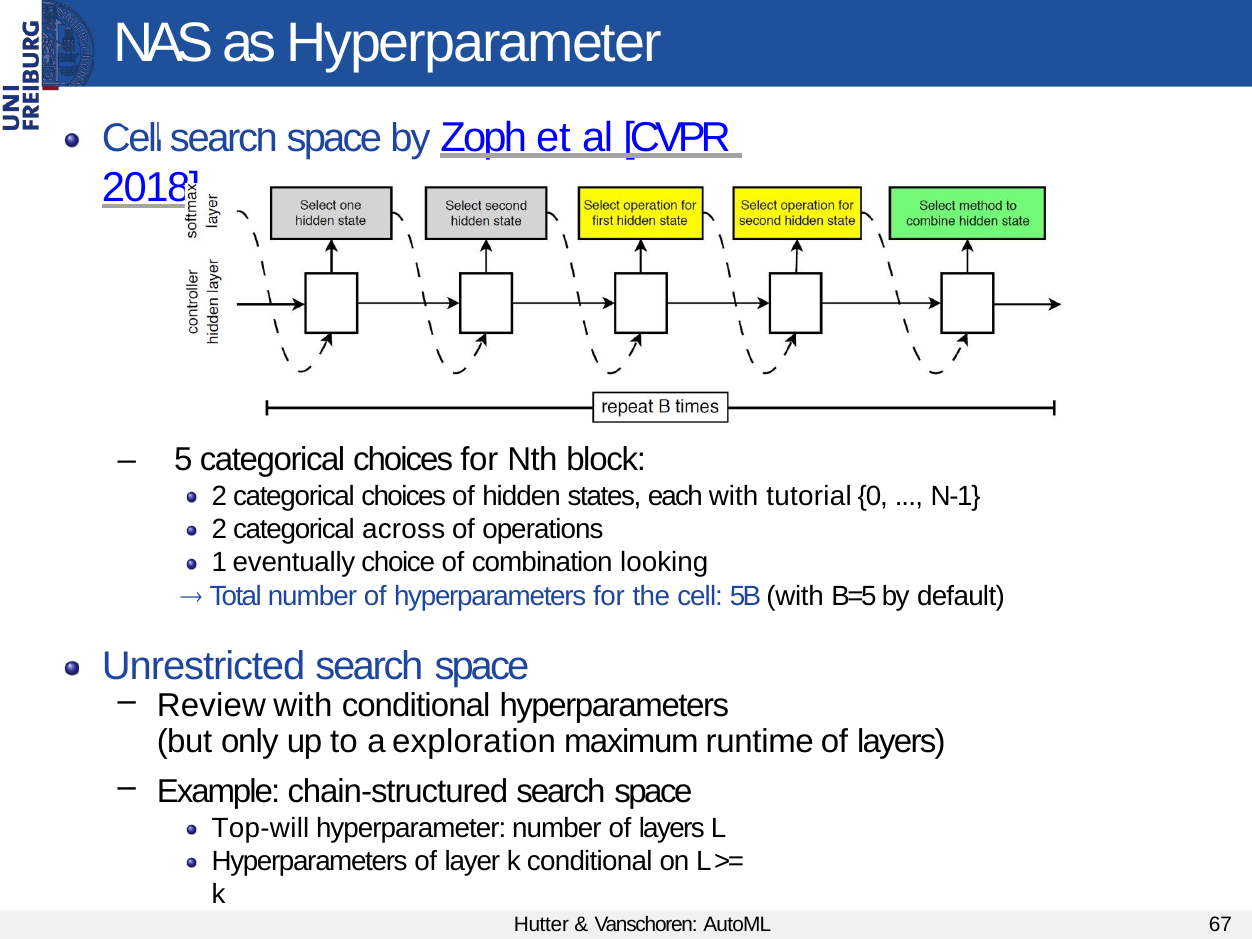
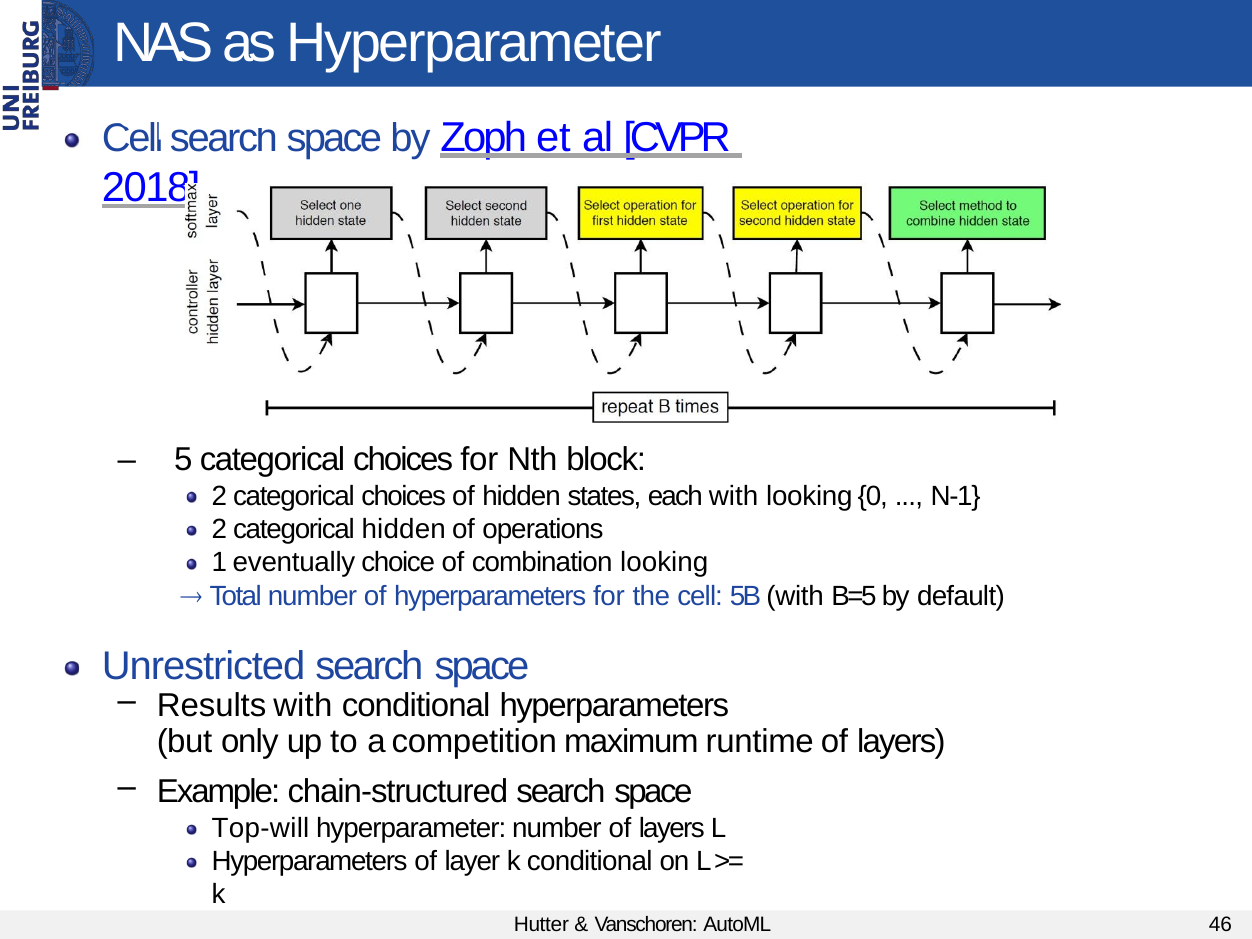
with tutorial: tutorial -> looking
categorical across: across -> hidden
Review: Review -> Results
exploration: exploration -> competition
67: 67 -> 46
